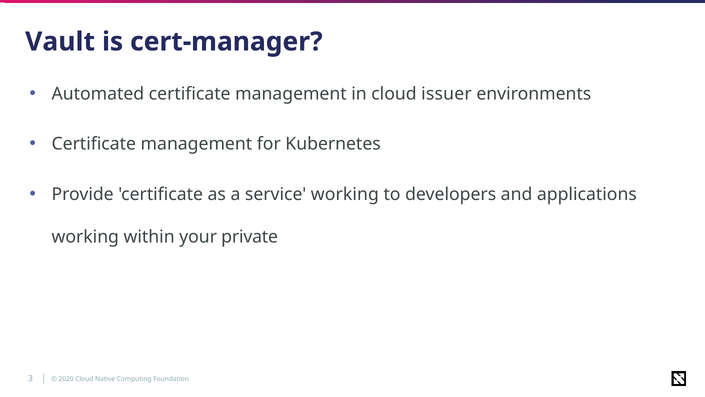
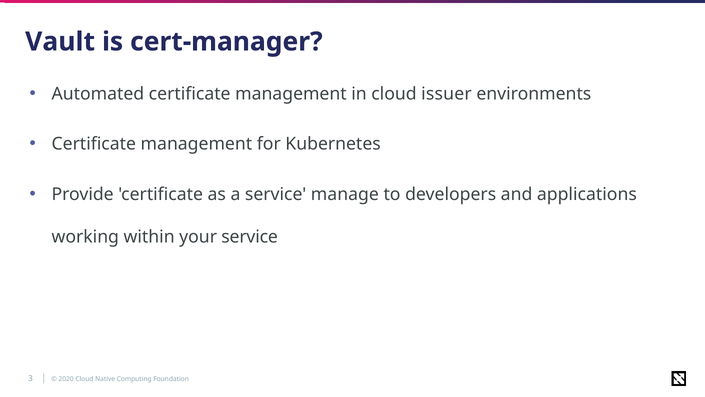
service working: working -> manage
your private: private -> service
